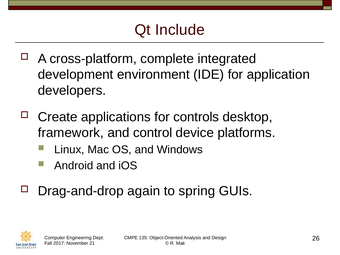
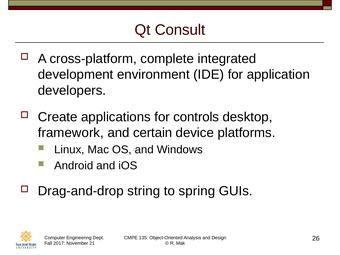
Include: Include -> Consult
control: control -> certain
again: again -> string
